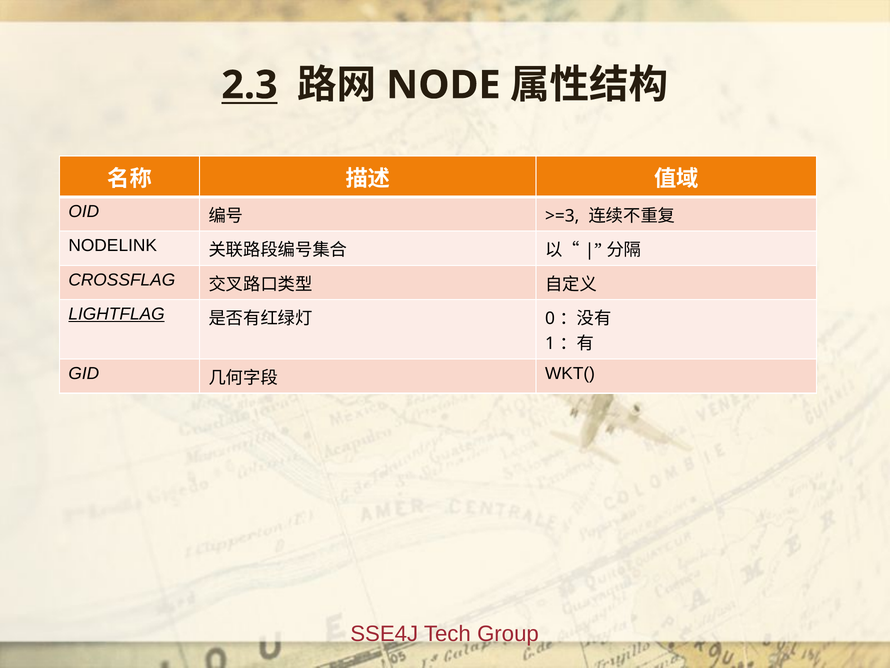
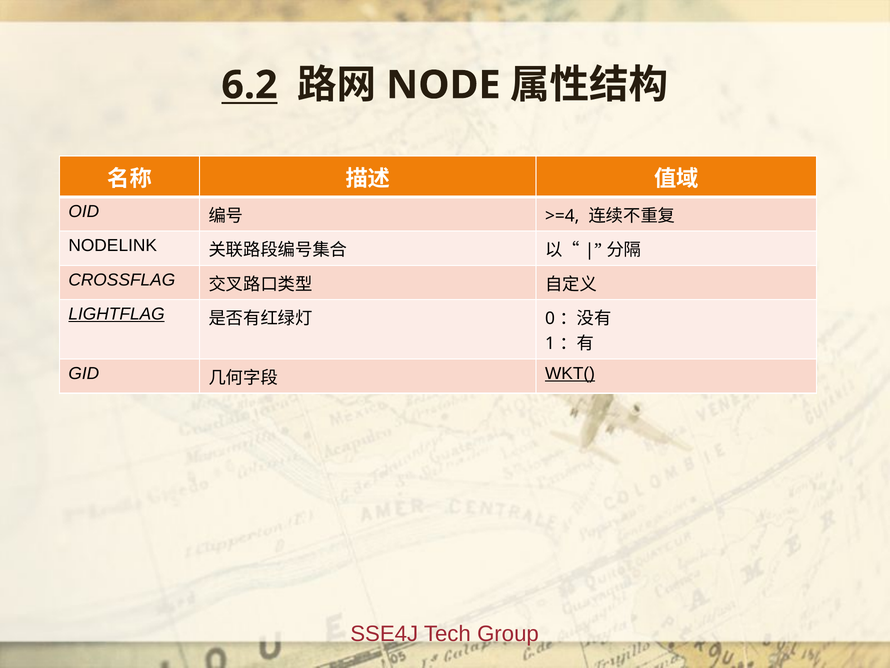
2.3: 2.3 -> 6.2
>=3: >=3 -> >=4
WKT( underline: none -> present
